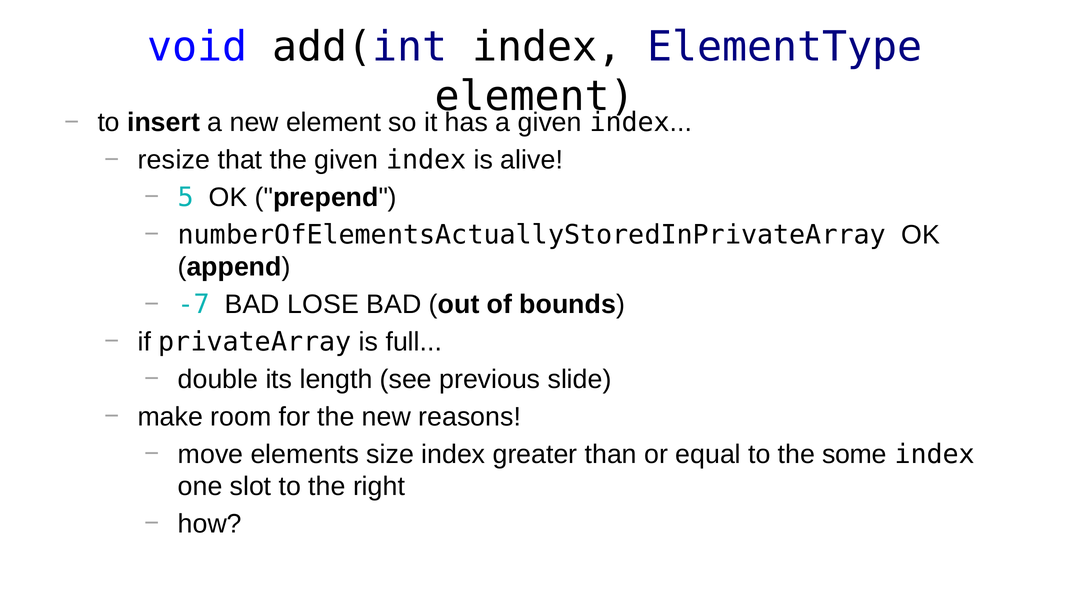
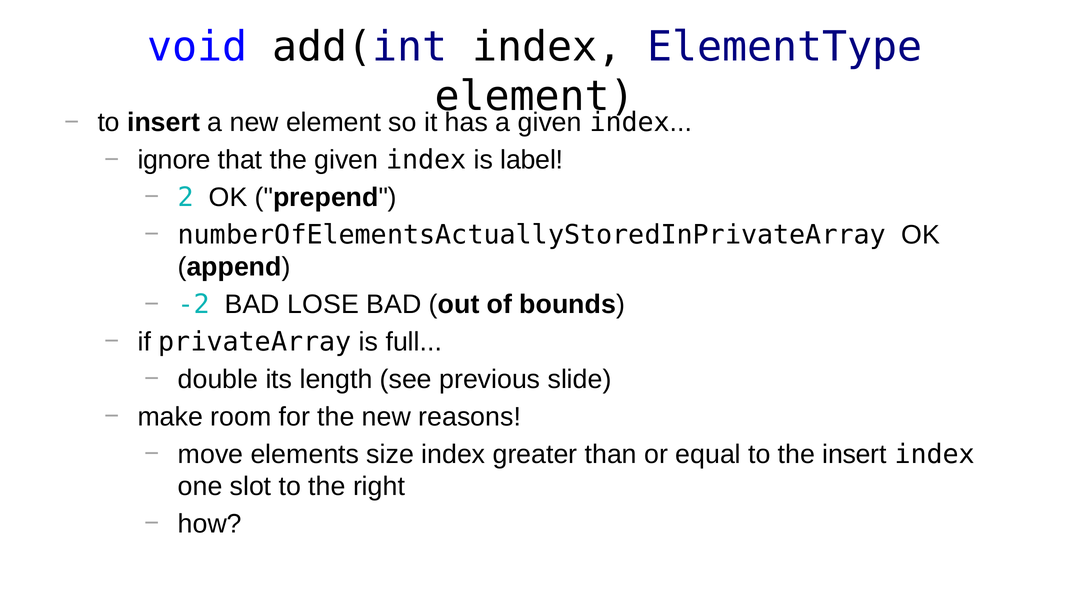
resize: resize -> ignore
alive: alive -> label
5: 5 -> 2
-7: -7 -> -2
the some: some -> insert
